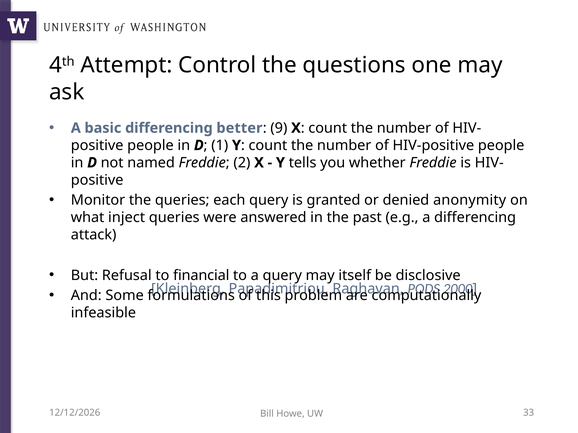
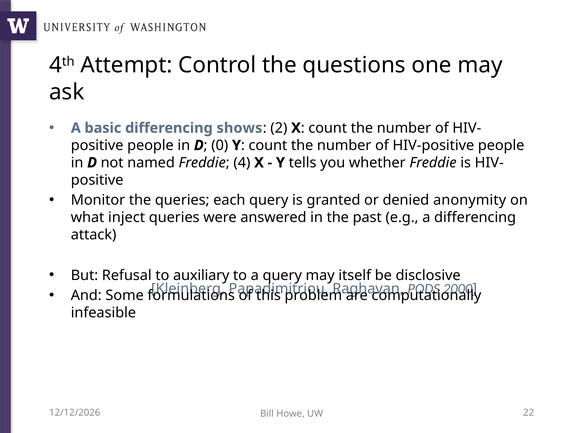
better: better -> shows
9: 9 -> 2
1: 1 -> 0
2: 2 -> 4
financial: financial -> auxiliary
33: 33 -> 22
